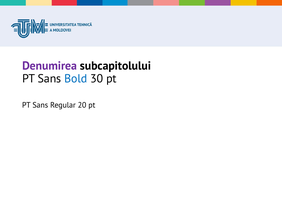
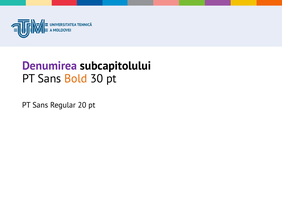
Bold colour: blue -> orange
